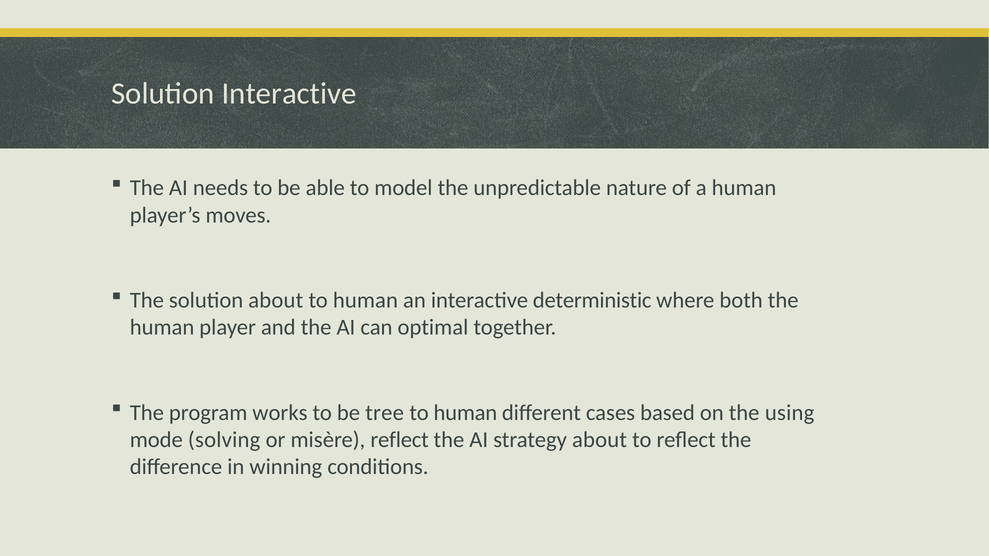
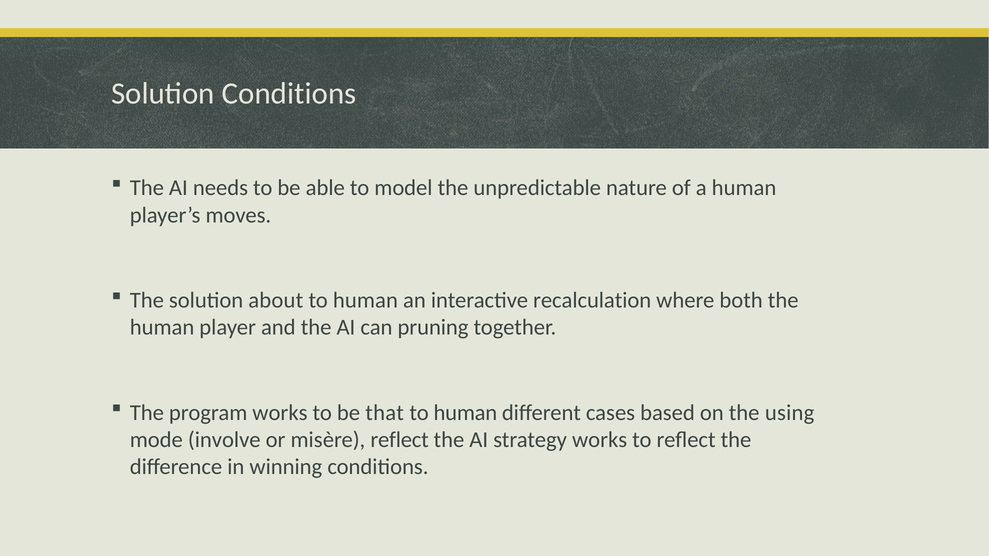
Solution Interactive: Interactive -> Conditions
deterministic: deterministic -> recalculation
optimal: optimal -> pruning
tree: tree -> that
solving: solving -> involve
strategy about: about -> works
